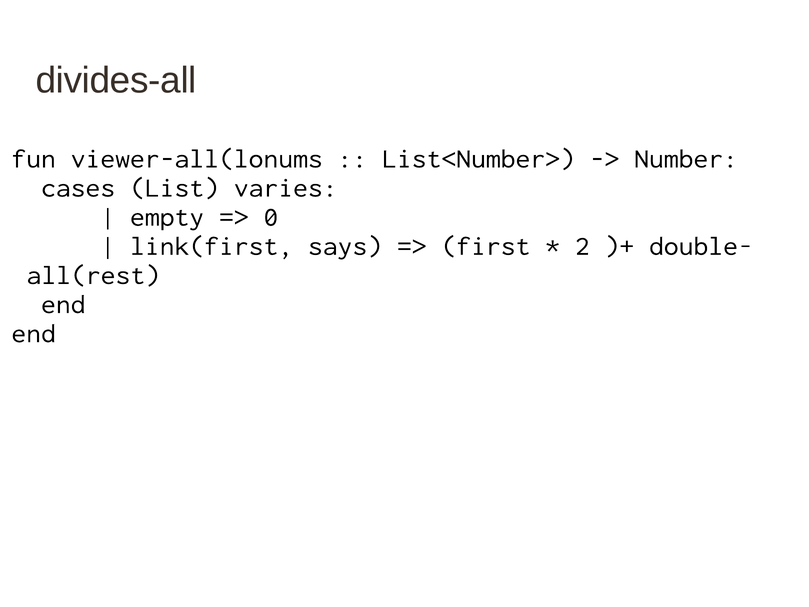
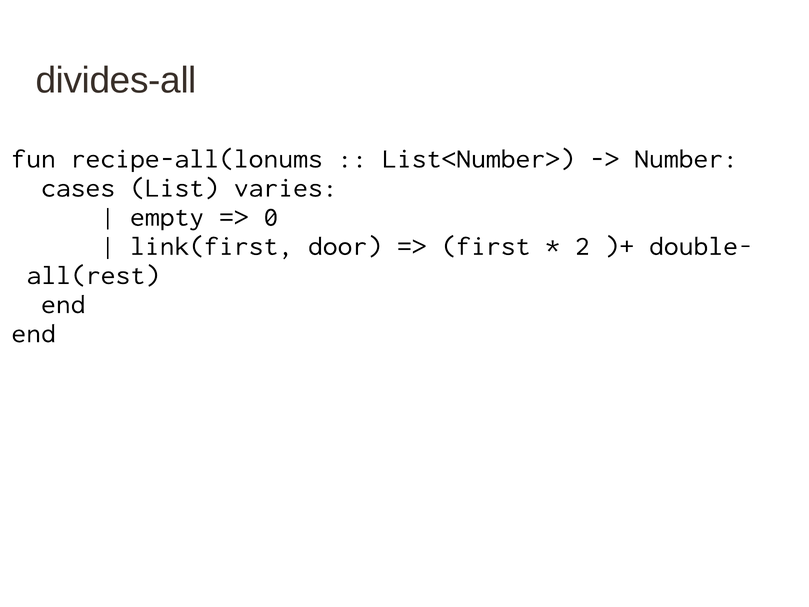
viewer-all(lonums: viewer-all(lonums -> recipe-all(lonums
says: says -> door
